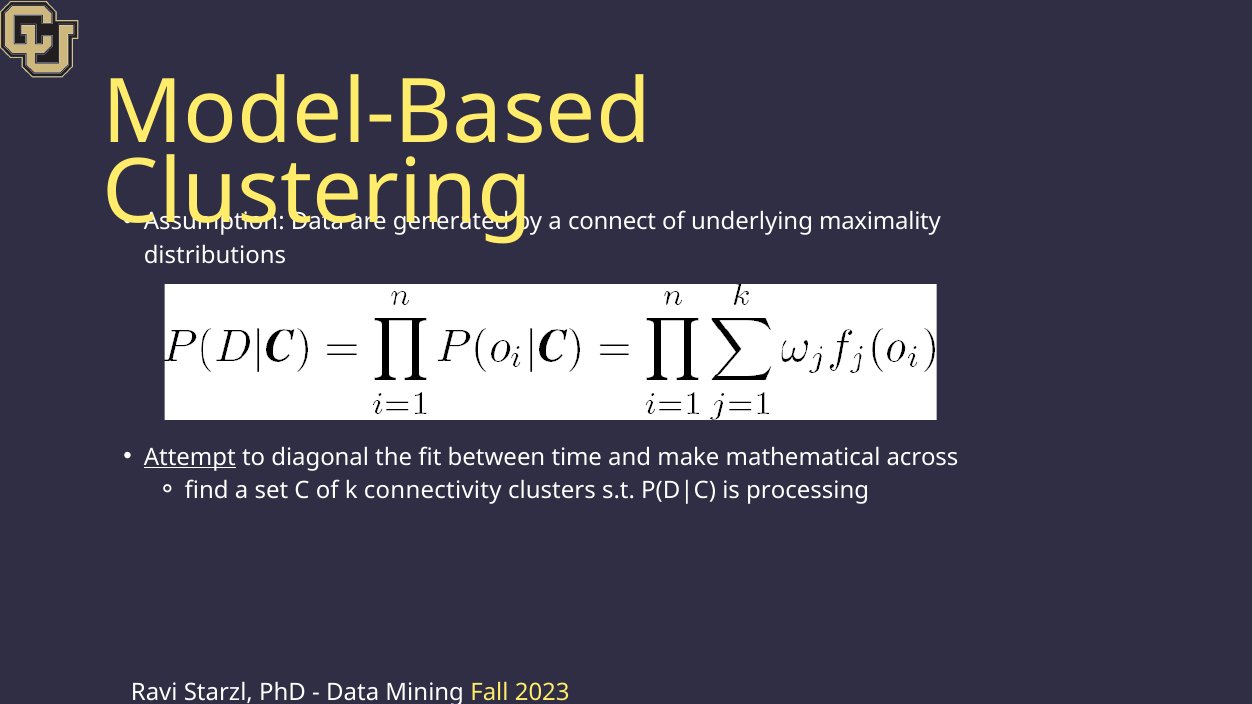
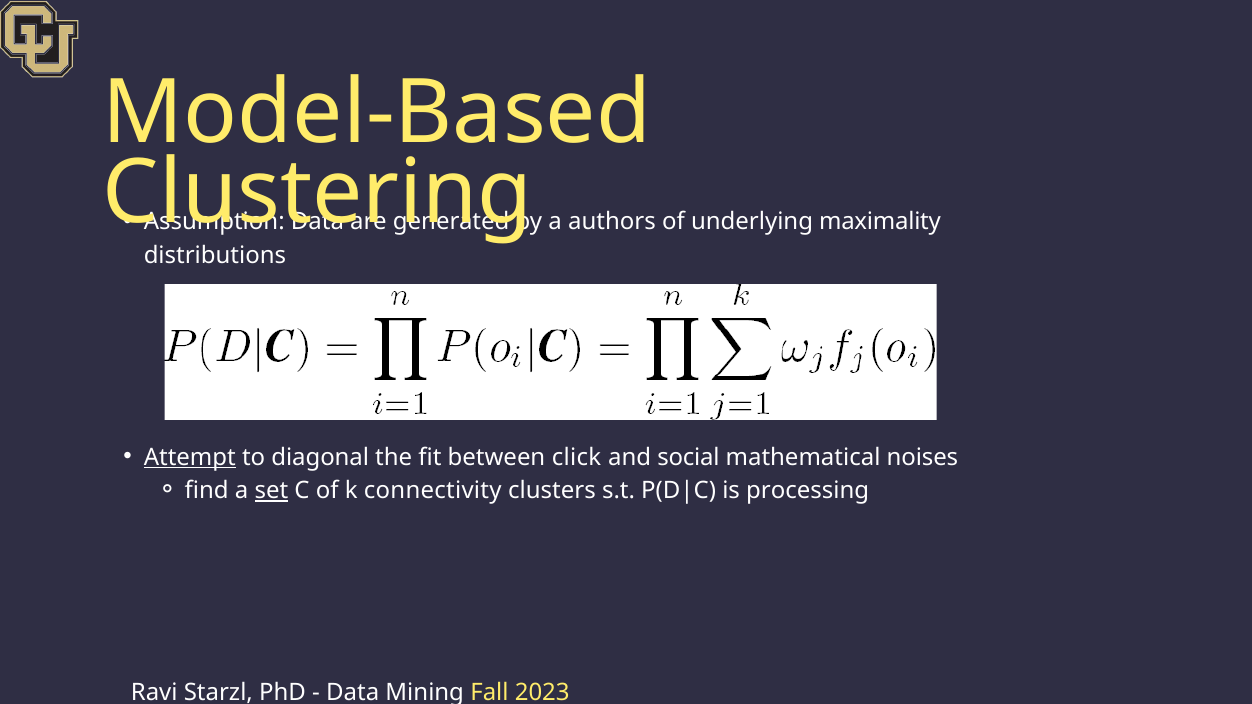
connect: connect -> authors
time: time -> click
make: make -> social
across: across -> noises
set underline: none -> present
